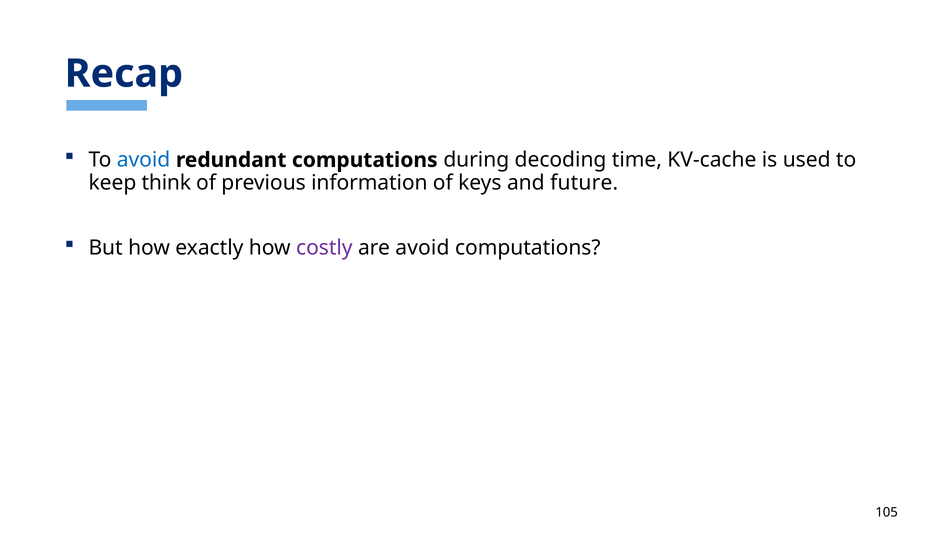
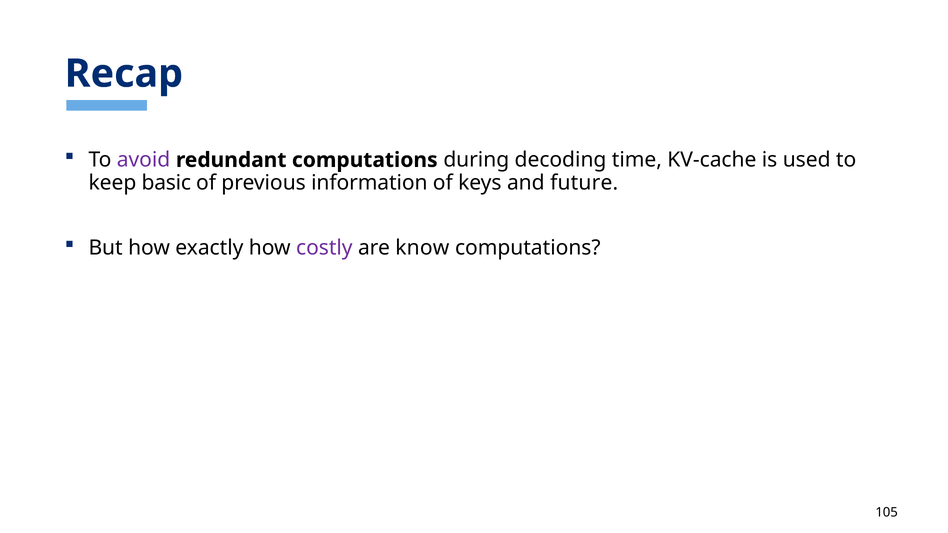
avoid at (144, 160) colour: blue -> purple
think: think -> basic
are avoid: avoid -> know
